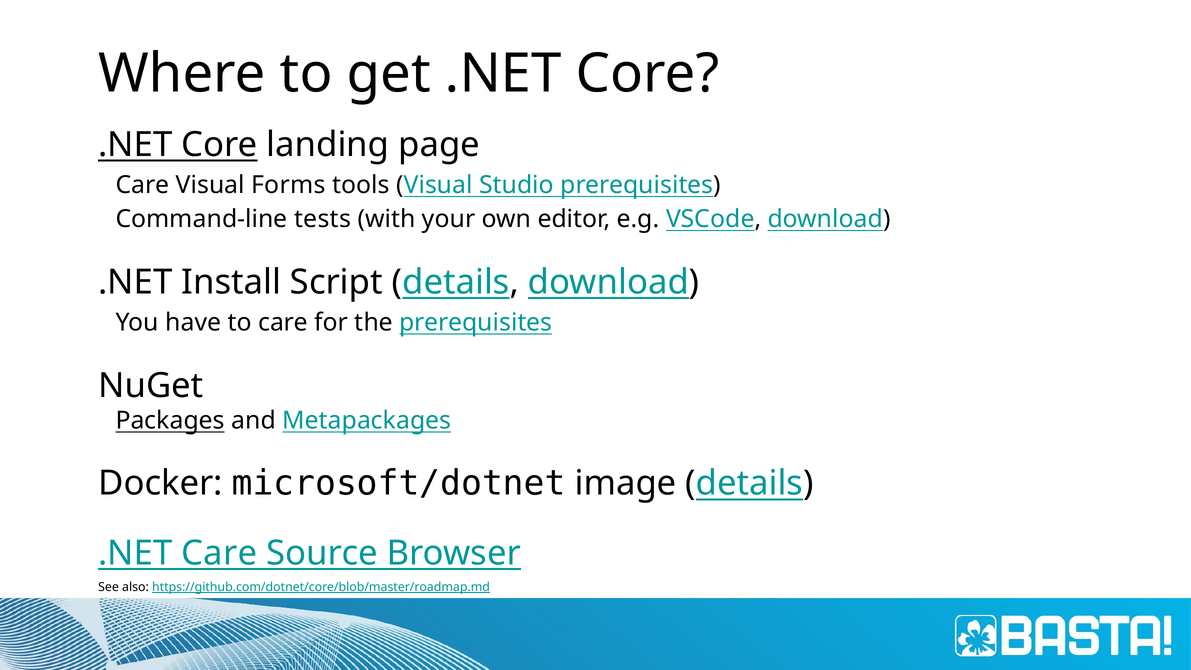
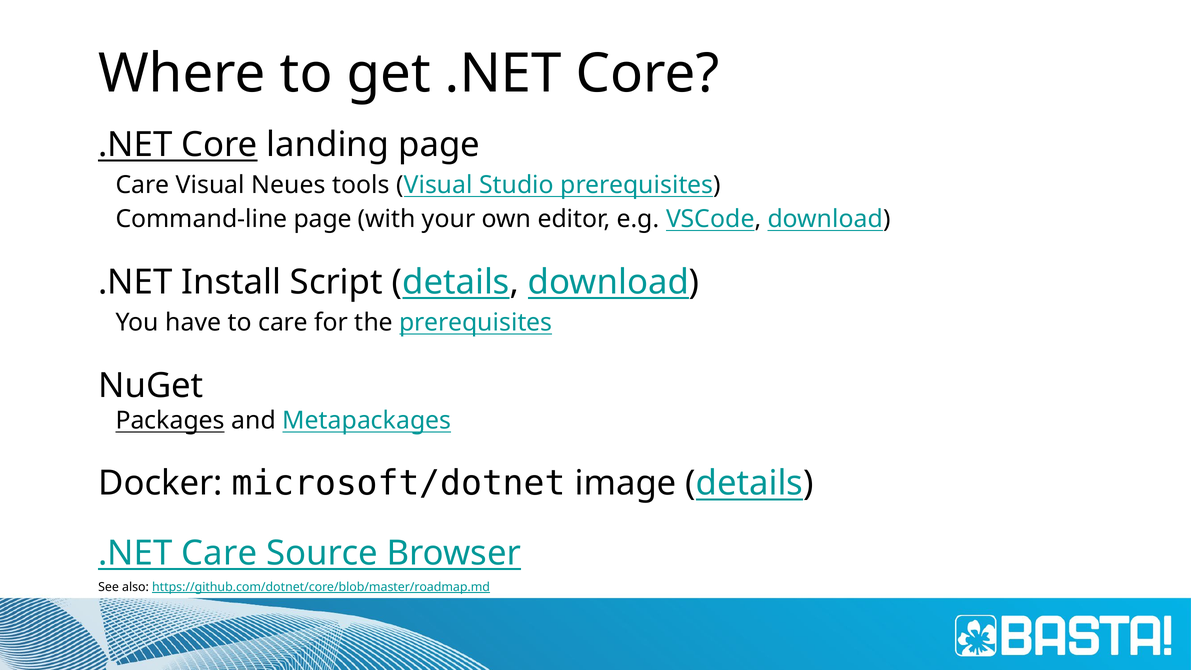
Forms: Forms -> Neues
Command-line tests: tests -> page
